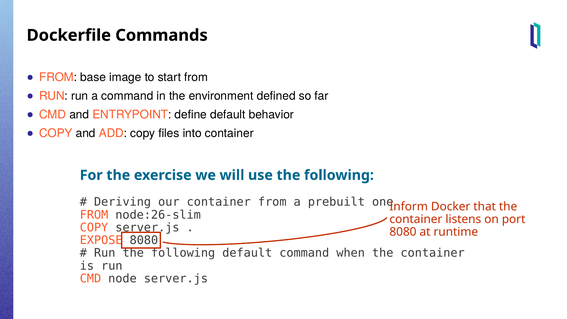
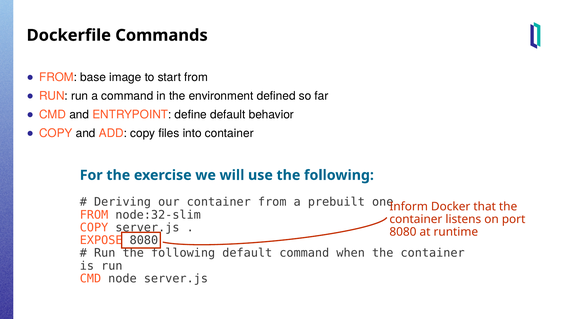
node:26-slim: node:26-slim -> node:32-slim
